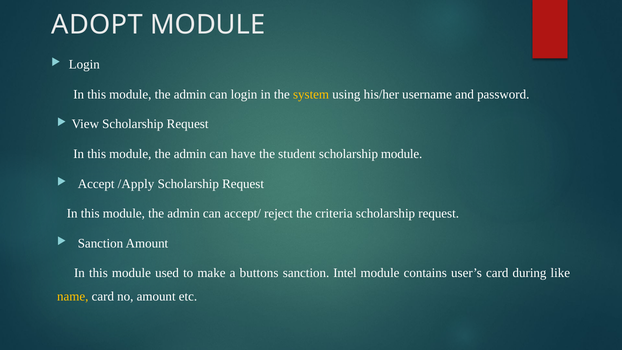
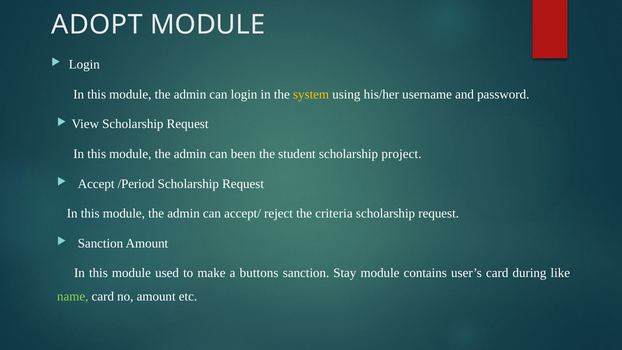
have: have -> been
scholarship module: module -> project
/Apply: /Apply -> /Period
Intel: Intel -> Stay
name colour: yellow -> light green
